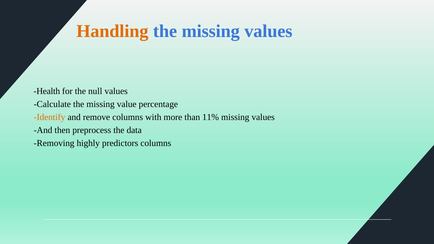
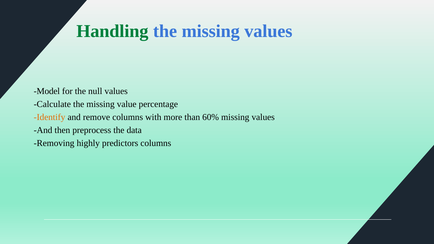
Handling colour: orange -> green
Health: Health -> Model
11%: 11% -> 60%
